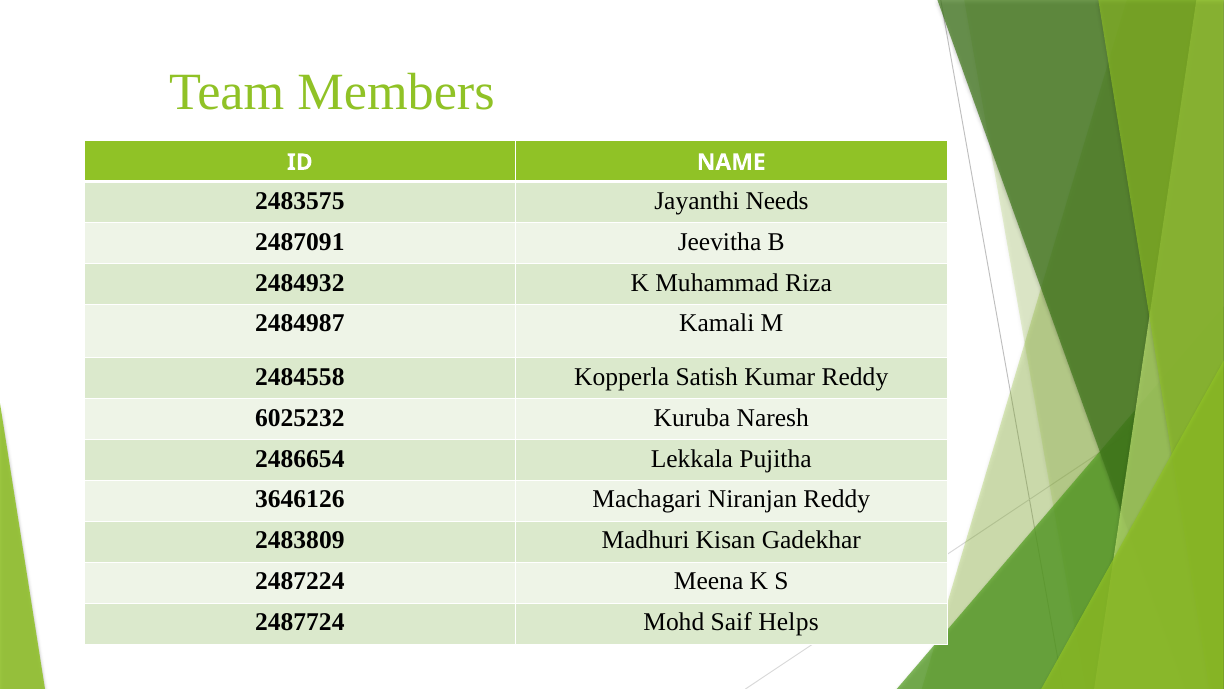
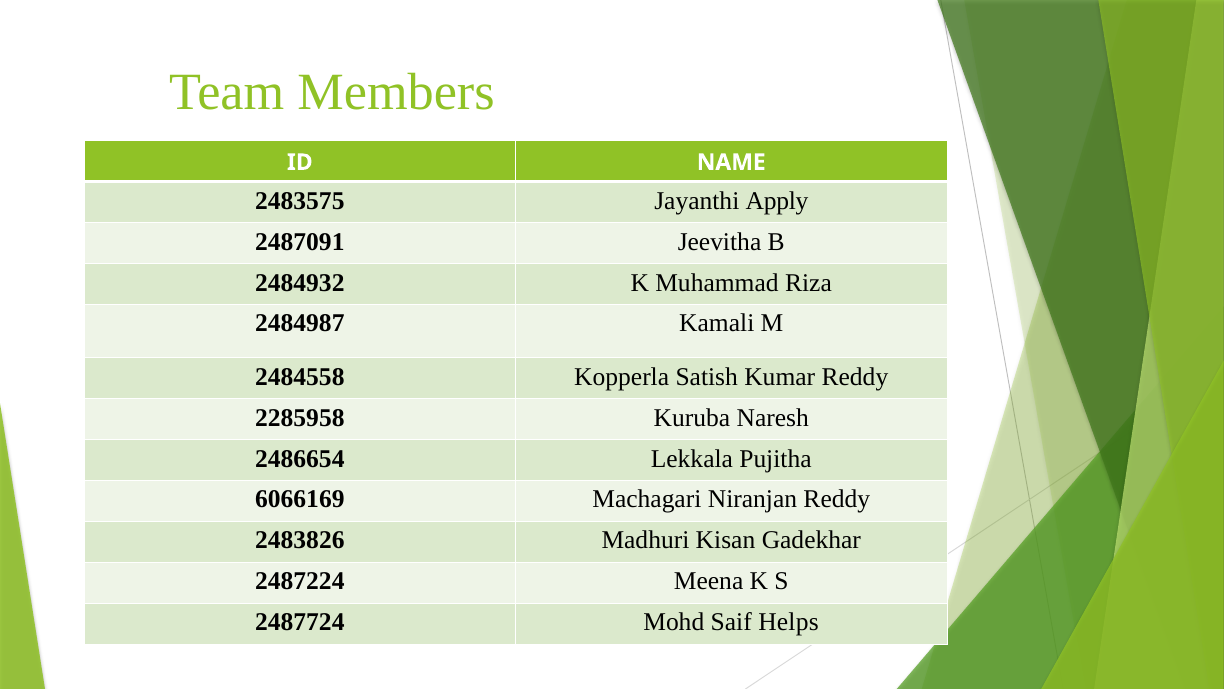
Needs: Needs -> Apply
6025232: 6025232 -> 2285958
3646126: 3646126 -> 6066169
2483809: 2483809 -> 2483826
